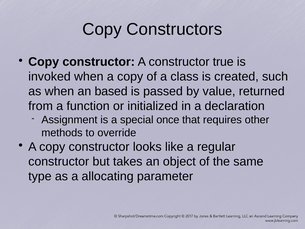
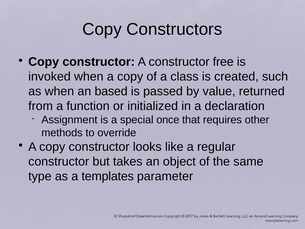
true: true -> free
allocating: allocating -> templates
